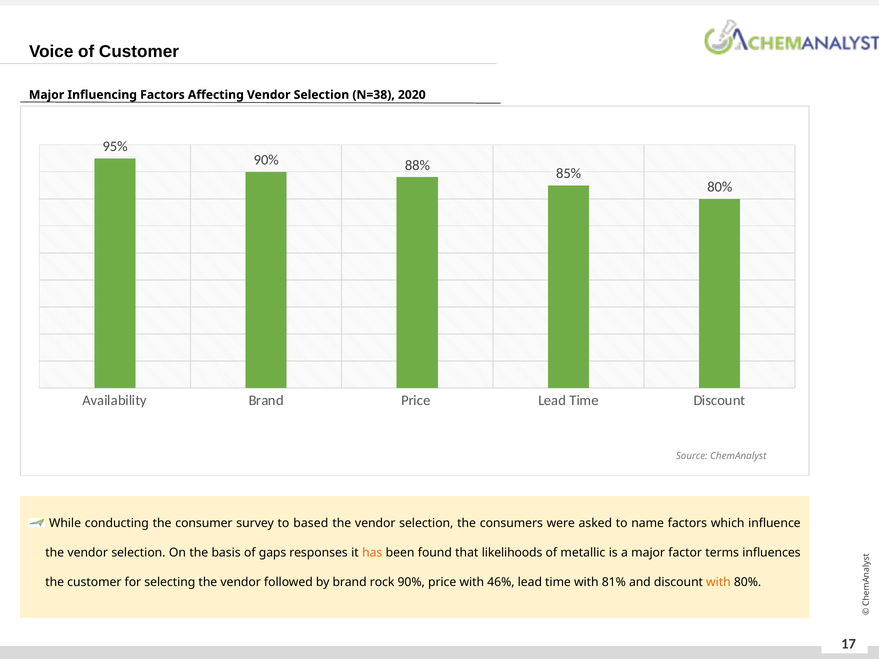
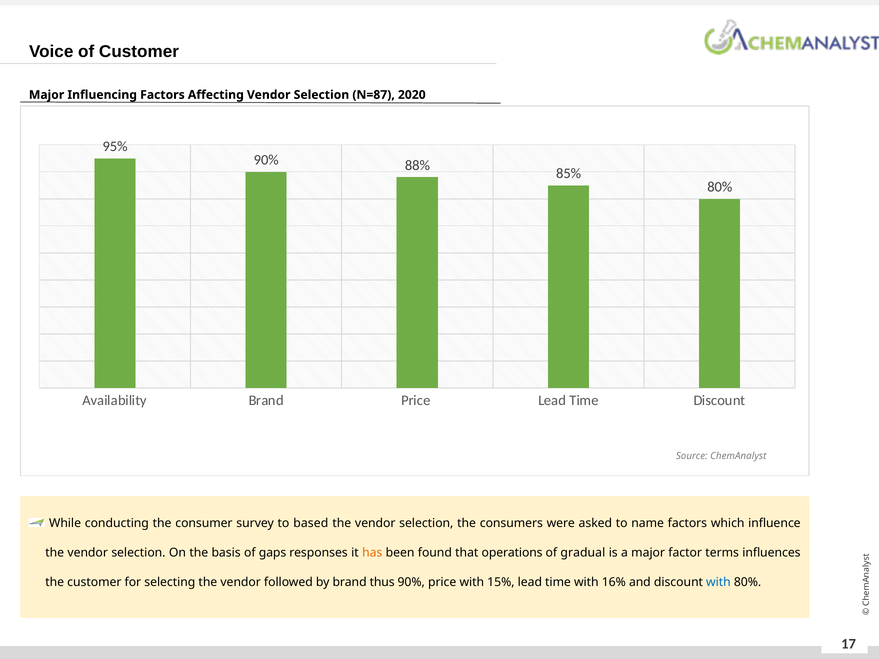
N=38: N=38 -> N=87
likelihoods: likelihoods -> operations
metallic: metallic -> gradual
rock: rock -> thus
46%: 46% -> 15%
81%: 81% -> 16%
with at (718, 582) colour: orange -> blue
